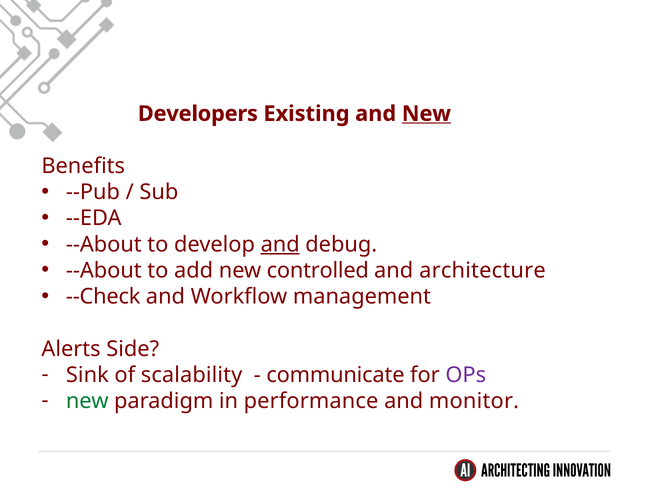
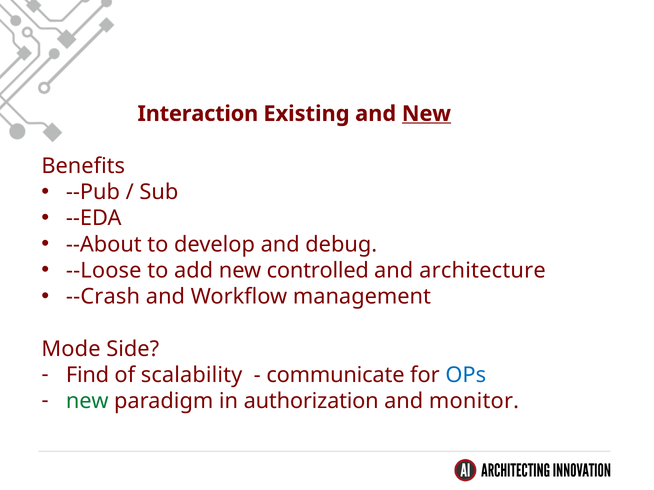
Developers: Developers -> Interaction
and at (280, 245) underline: present -> none
--About at (104, 271): --About -> --Loose
--Check: --Check -> --Crash
Alerts: Alerts -> Mode
Sink: Sink -> Find
OPs colour: purple -> blue
performance: performance -> authorization
